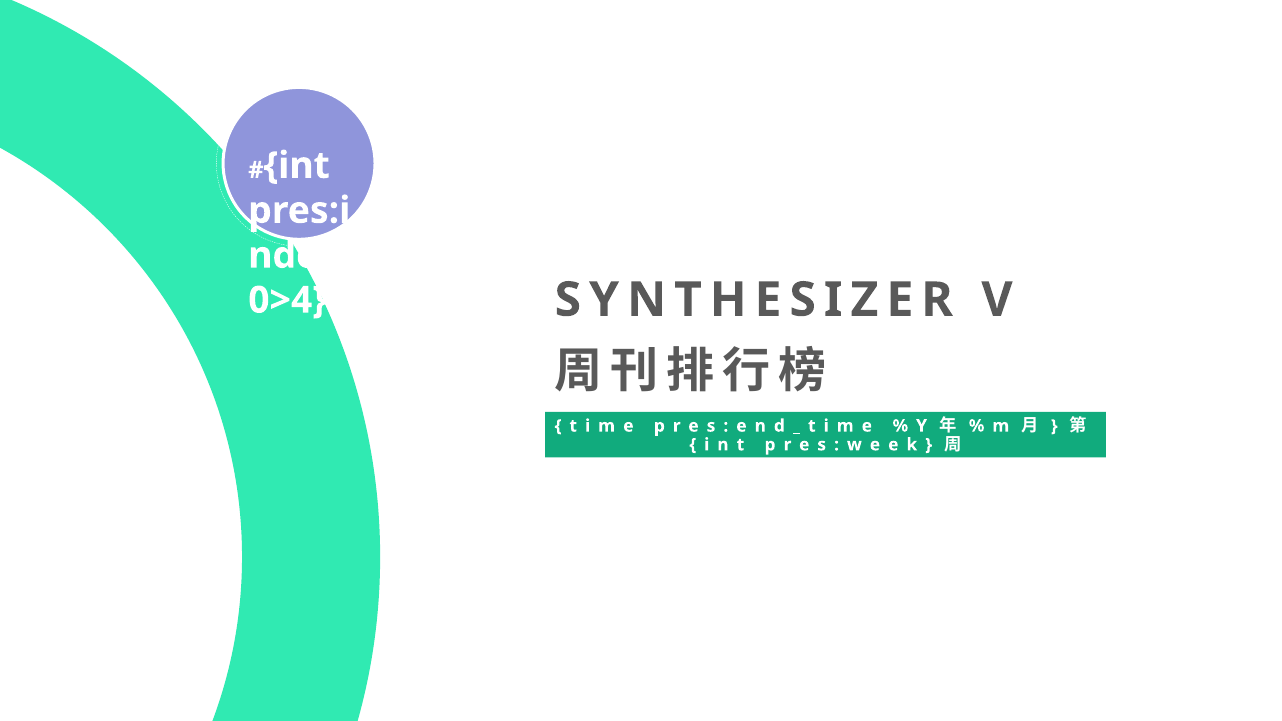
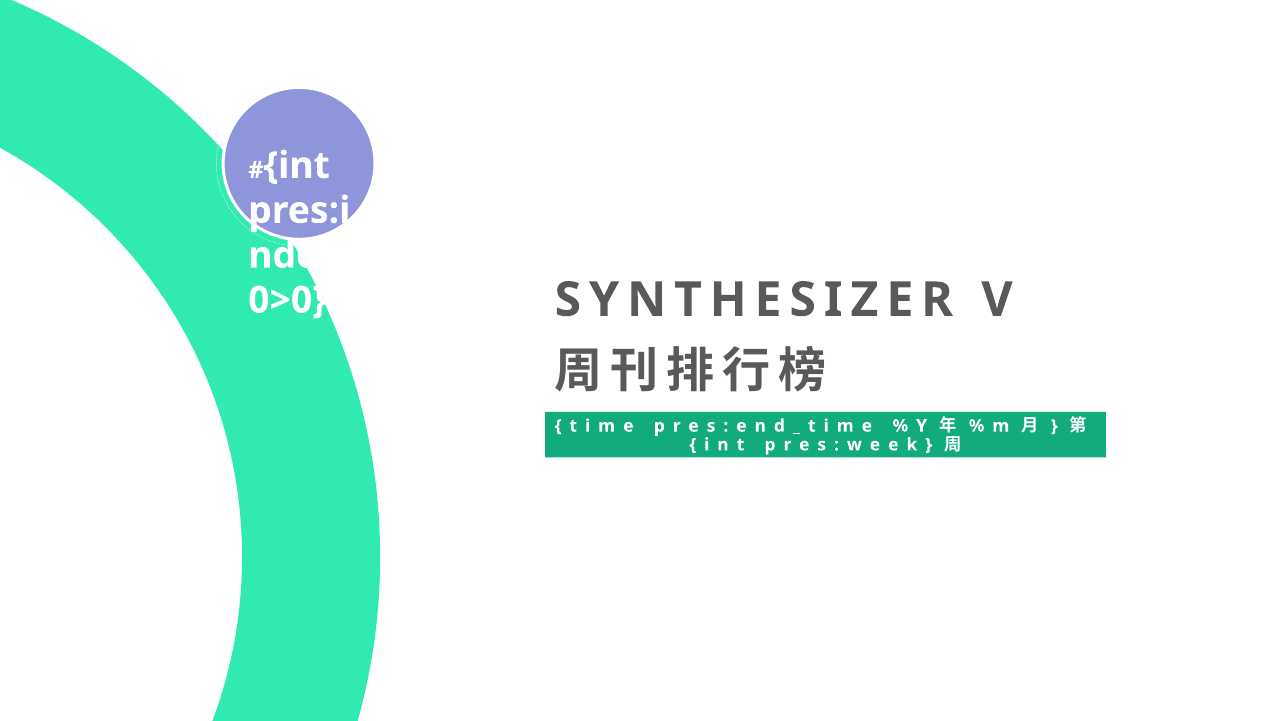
0>4: 0>4 -> 0>0
